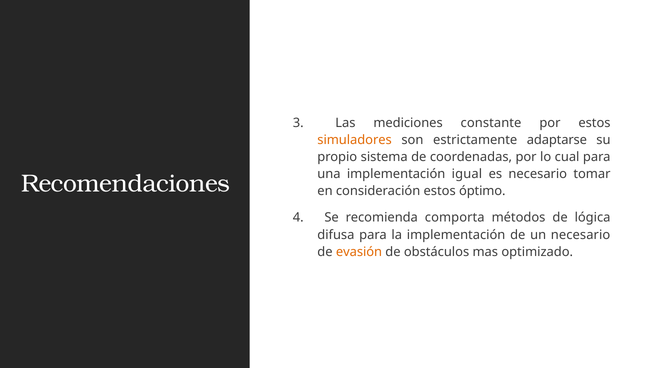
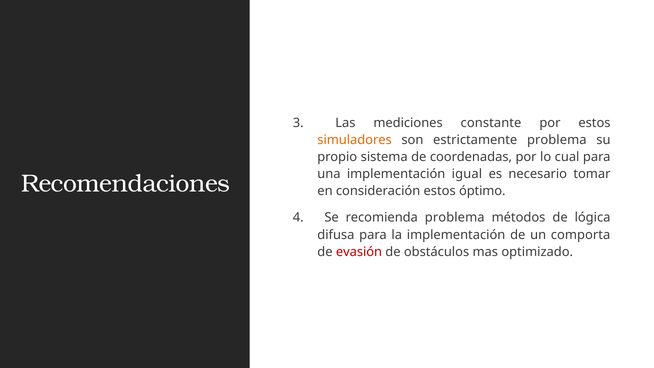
estrictamente adaptarse: adaptarse -> problema
recomienda comporta: comporta -> problema
un necesario: necesario -> comporta
evasión colour: orange -> red
